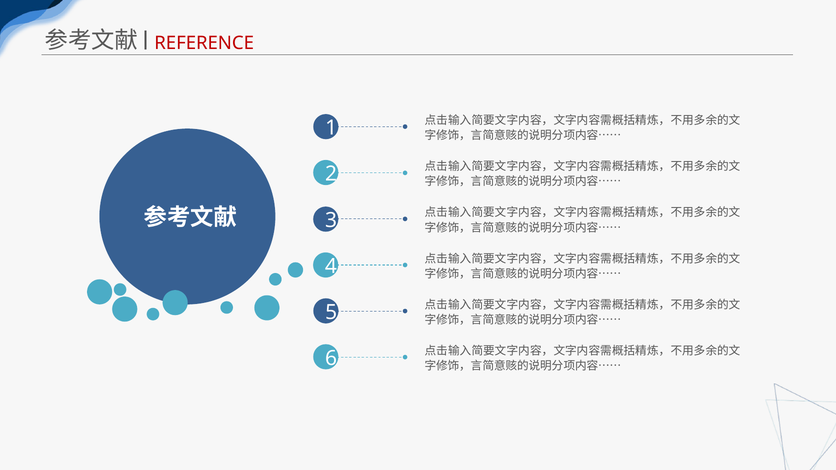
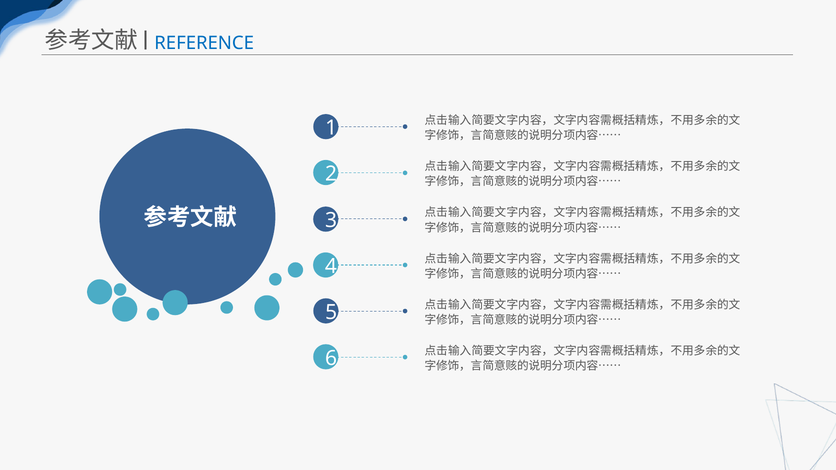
REFERENCE colour: red -> blue
